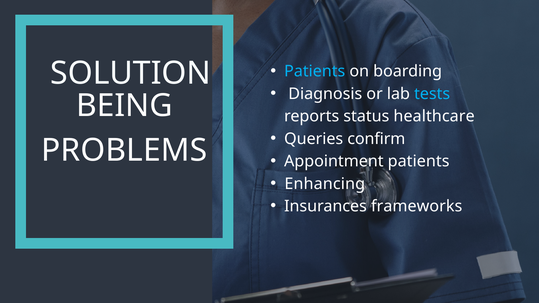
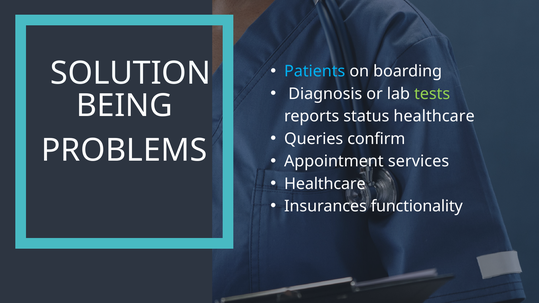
tests colour: light blue -> light green
Appointment patients: patients -> services
Enhancing at (325, 184): Enhancing -> Healthcare
frameworks: frameworks -> functionality
